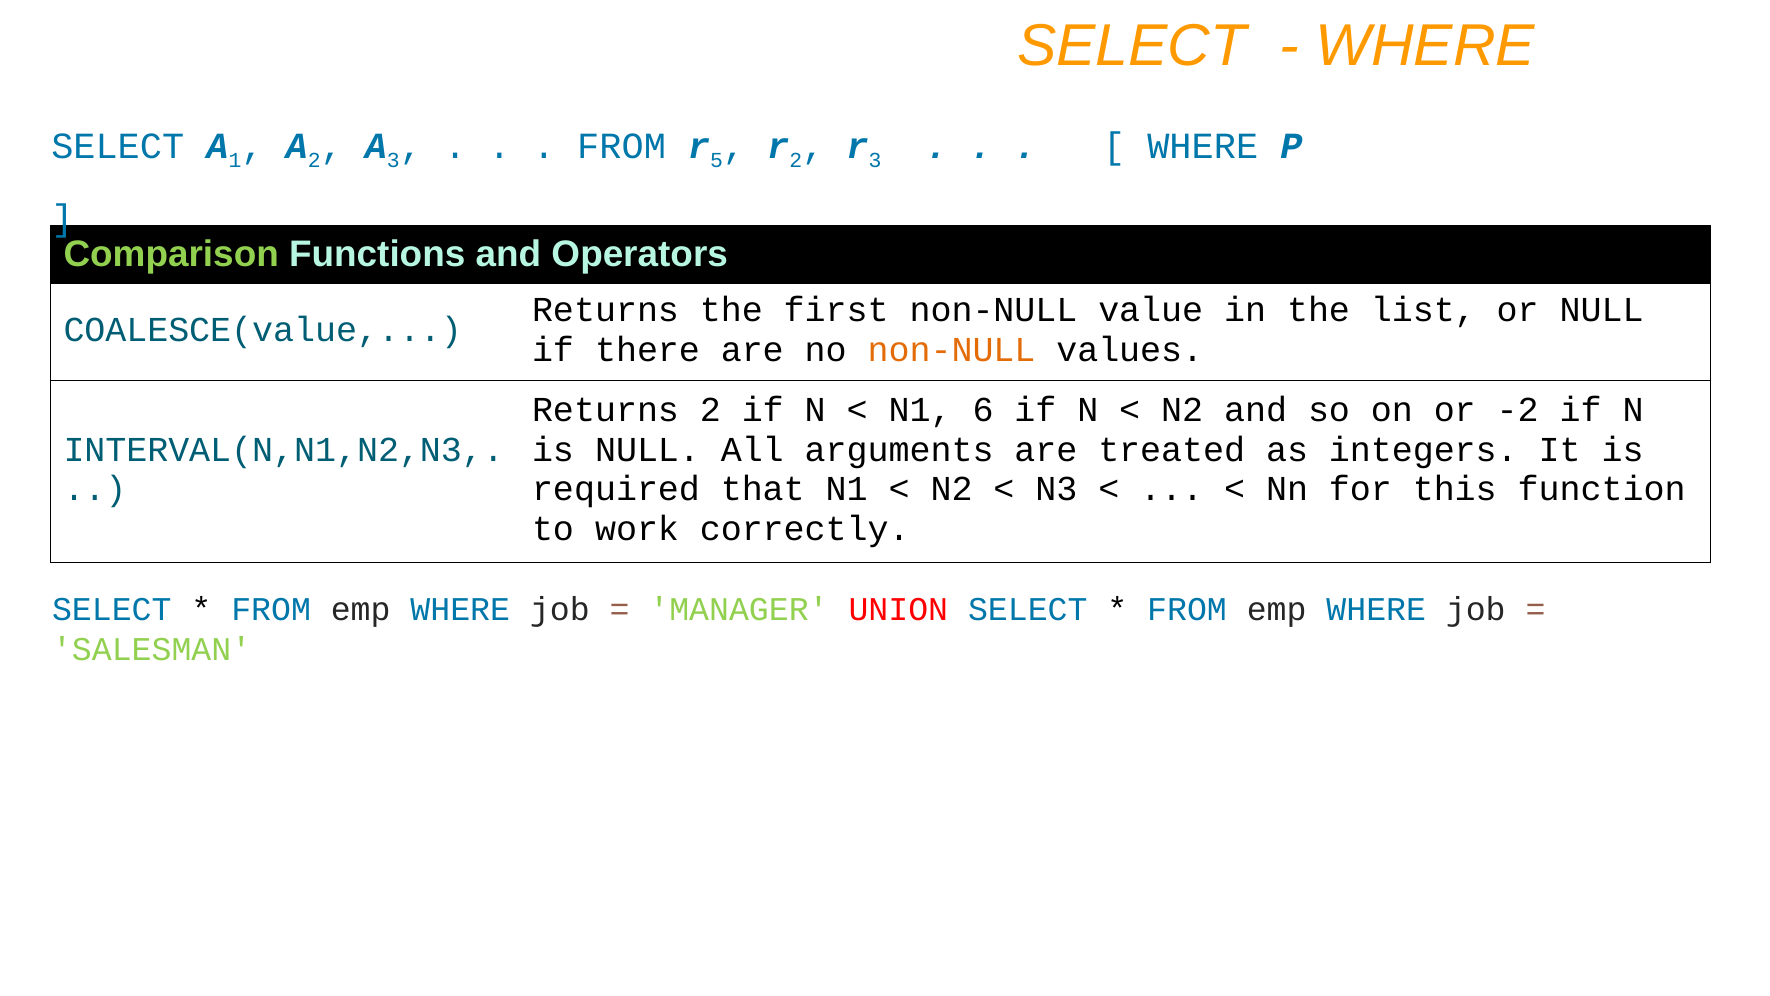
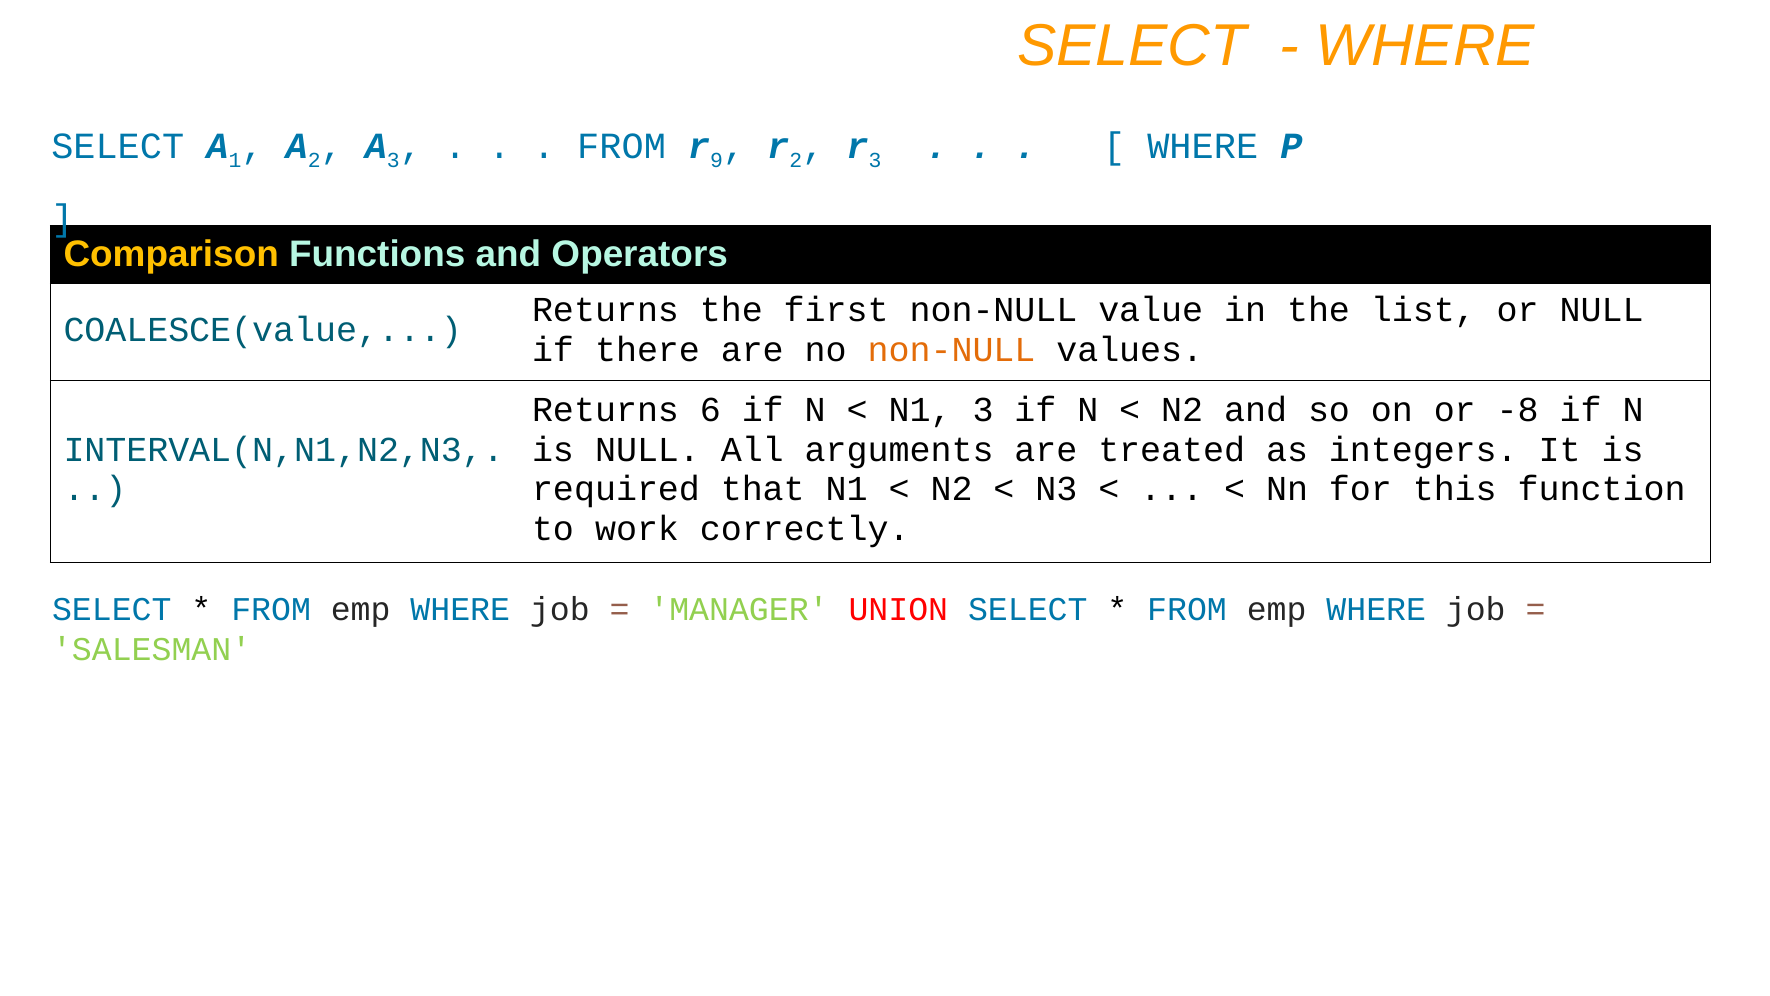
5: 5 -> 9
Comparison colour: light green -> yellow
Returns 2: 2 -> 6
N1 6: 6 -> 3
-2: -2 -> -8
